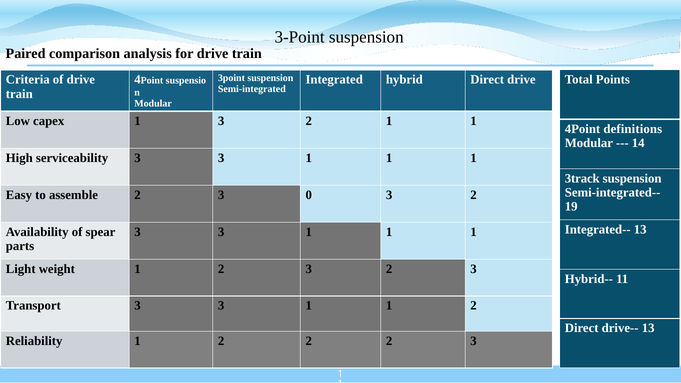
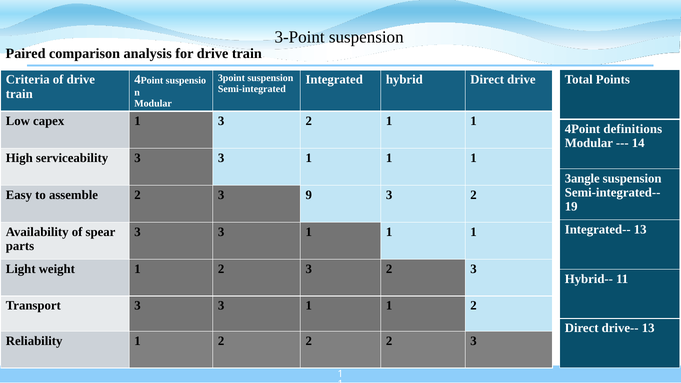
3track: 3track -> 3angle
0: 0 -> 9
